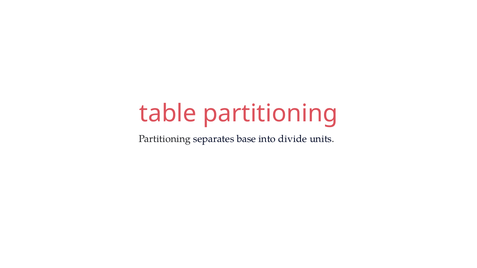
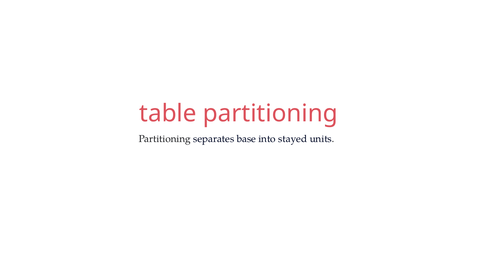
divide: divide -> stayed
